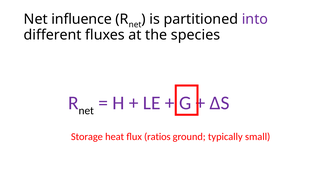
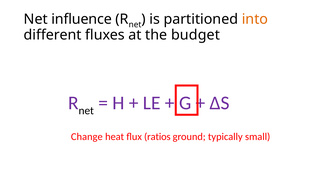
into colour: purple -> orange
species: species -> budget
Storage: Storage -> Change
